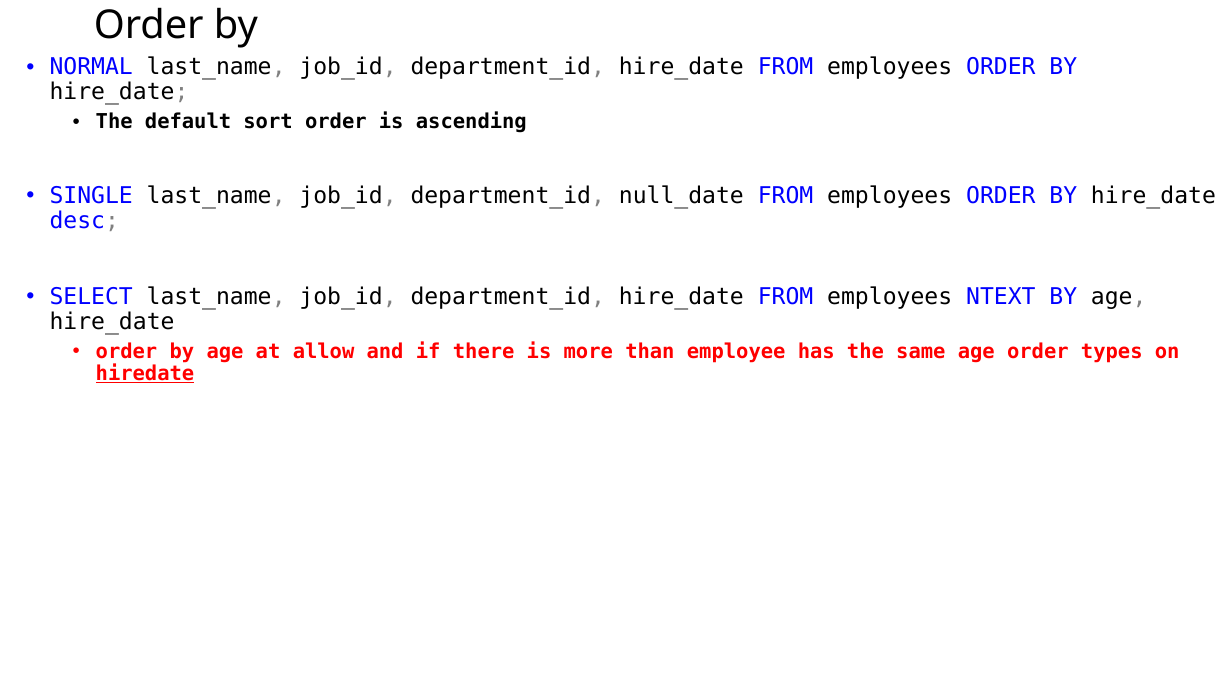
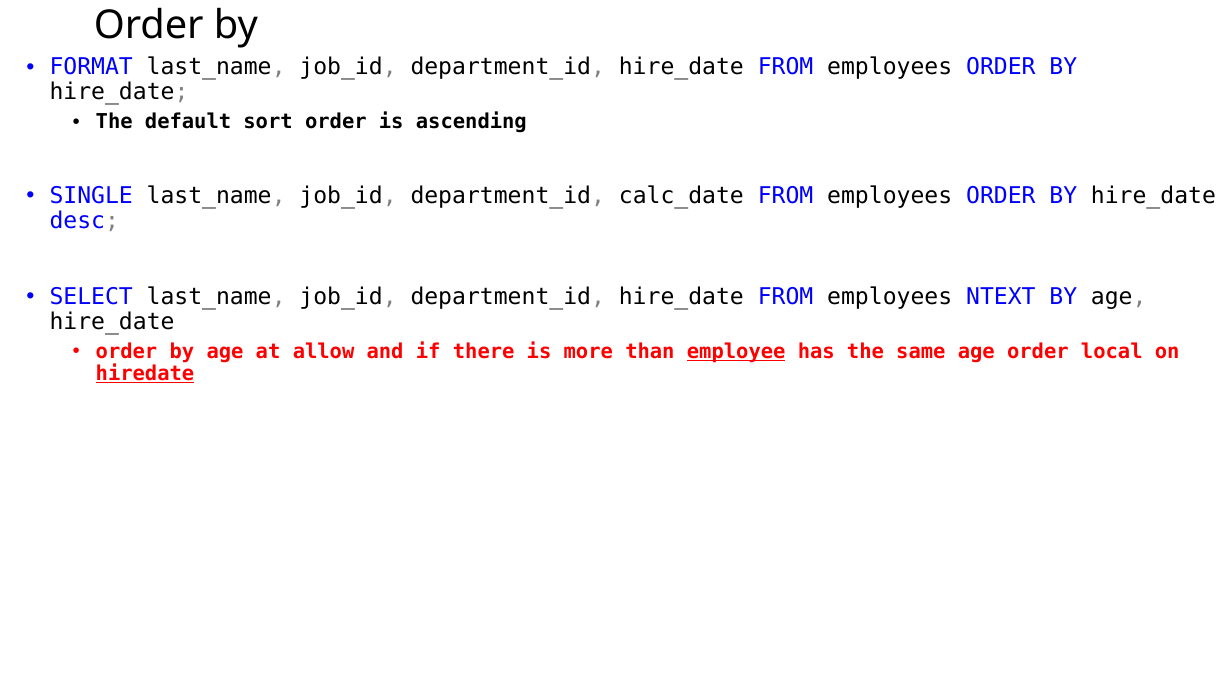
NORMAL: NORMAL -> FORMAT
null_date: null_date -> calc_date
employee underline: none -> present
types: types -> local
